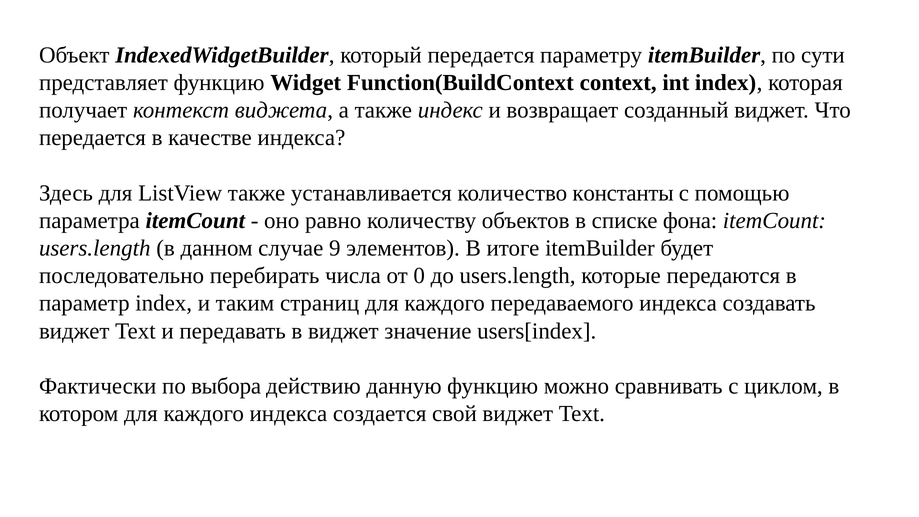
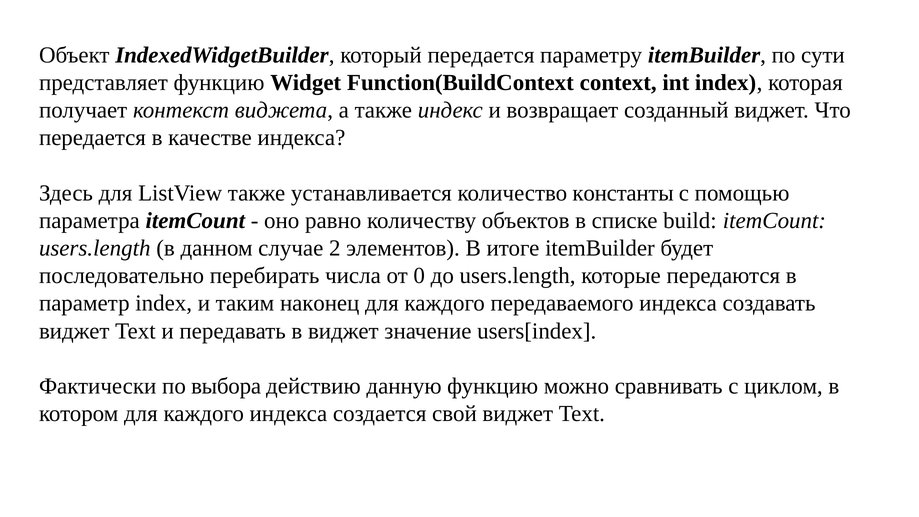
фона: фона -> build
9: 9 -> 2
страниц: страниц -> наконец
